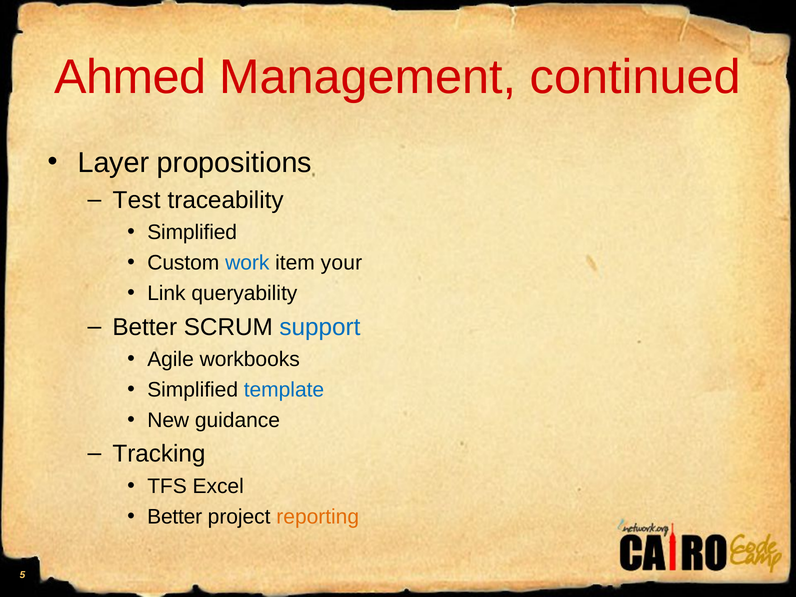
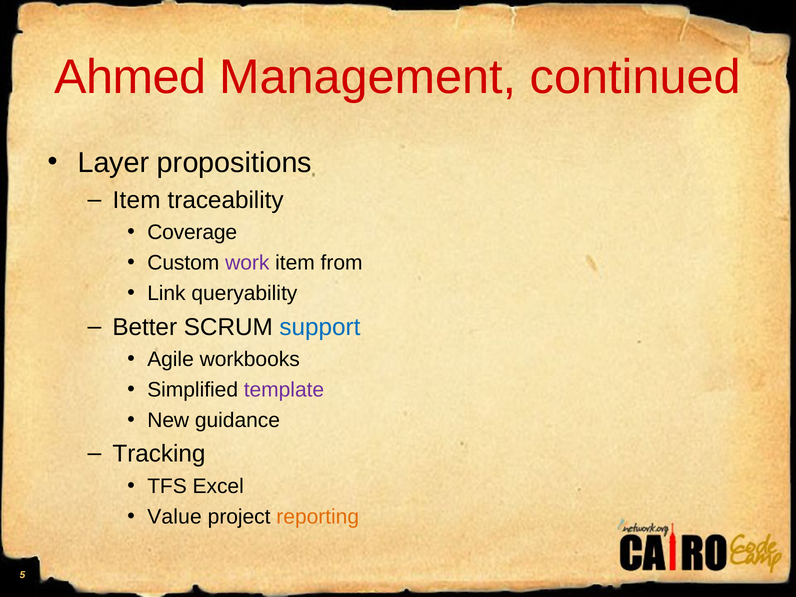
Test at (137, 200): Test -> Item
Simplified at (192, 232): Simplified -> Coverage
work colour: blue -> purple
your: your -> from
template colour: blue -> purple
Better at (175, 517): Better -> Value
